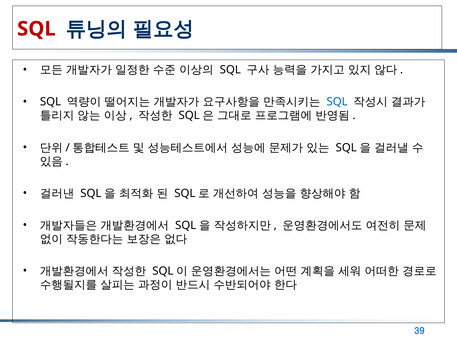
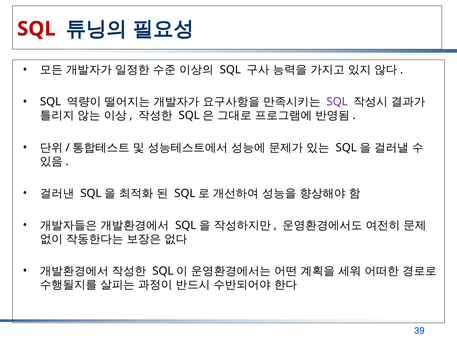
SQL at (337, 102) colour: blue -> purple
